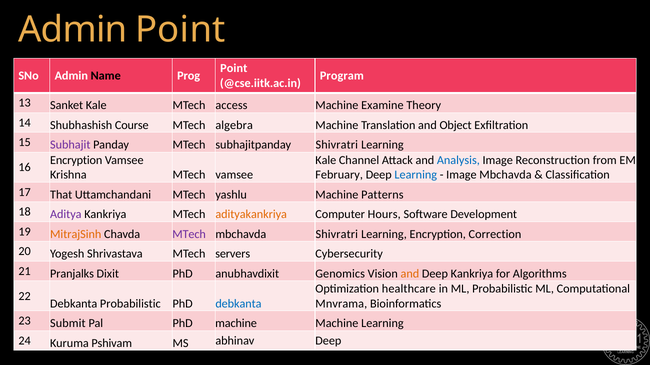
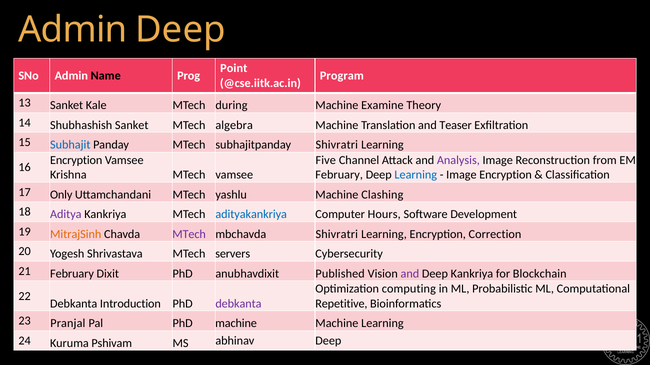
Admin Point: Point -> Deep
access: access -> during
Shubhashish Course: Course -> Sanket
Object: Object -> Teaser
Subhajit colour: purple -> blue
Kale at (326, 160): Kale -> Five
Analysis colour: blue -> purple
Image Mbchavda: Mbchavda -> Encryption
That: That -> Only
Patterns: Patterns -> Clashing
adityakankriya colour: orange -> blue
21 Pranjalks: Pranjalks -> February
Genomics: Genomics -> Published
and at (410, 274) colour: orange -> purple
Algorithms: Algorithms -> Blockchain
healthcare: healthcare -> computing
Debkanta Probabilistic: Probabilistic -> Introduction
debkanta at (238, 304) colour: blue -> purple
Mnvrama: Mnvrama -> Repetitive
Submit: Submit -> Pranjal
